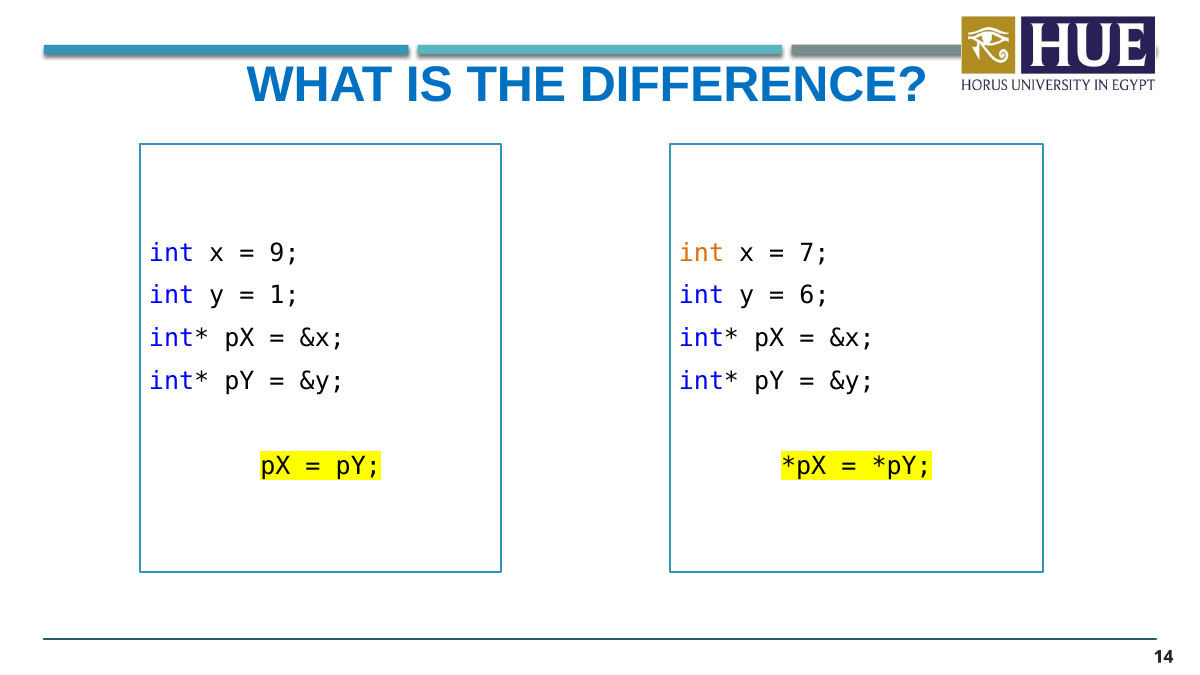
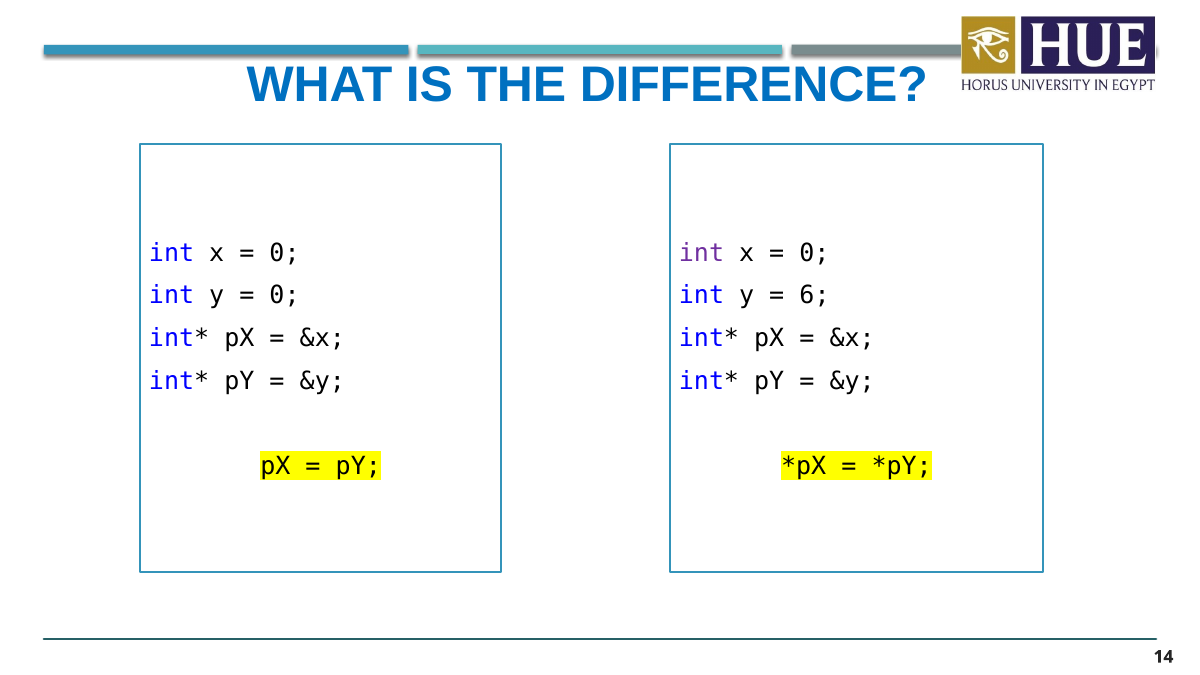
9 at (285, 253): 9 -> 0
int at (701, 253) colour: orange -> purple
7 at (814, 253): 7 -> 0
1 at (285, 296): 1 -> 0
